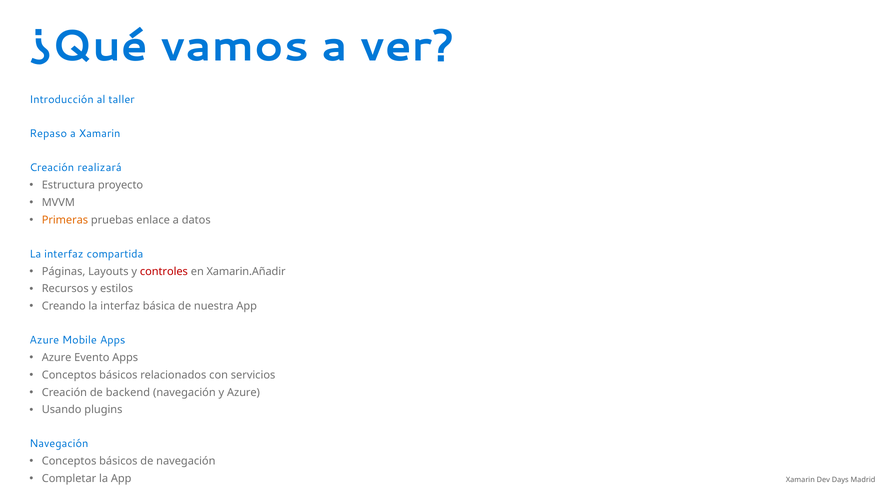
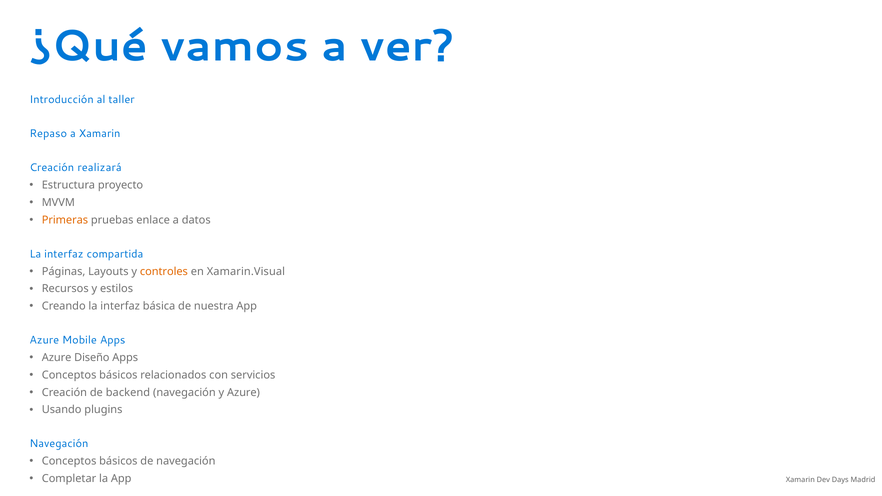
controles colour: red -> orange
Xamarin.Añadir: Xamarin.Añadir -> Xamarin.Visual
Evento: Evento -> Diseño
